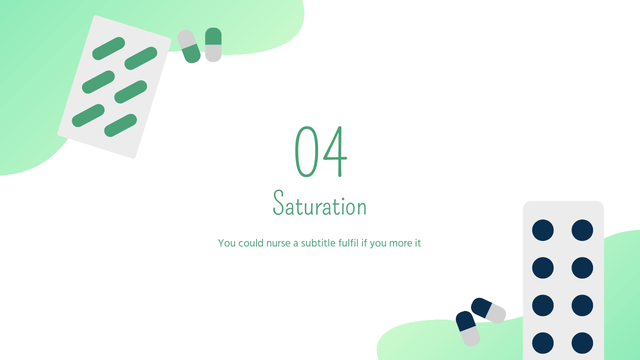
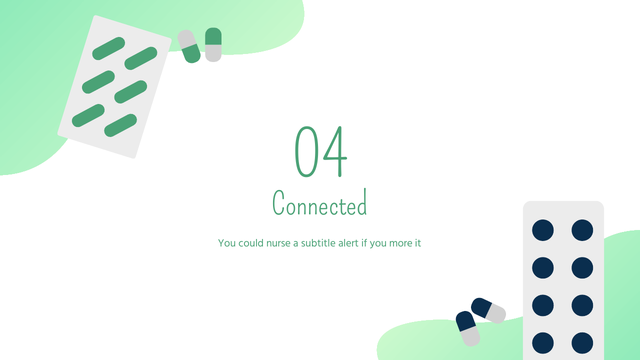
Saturation: Saturation -> Connected
fulfil: fulfil -> alert
